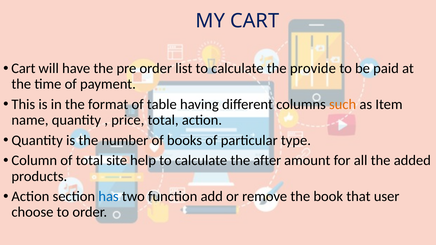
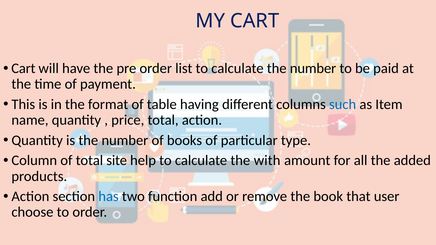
calculate the provide: provide -> number
such colour: orange -> blue
after: after -> with
